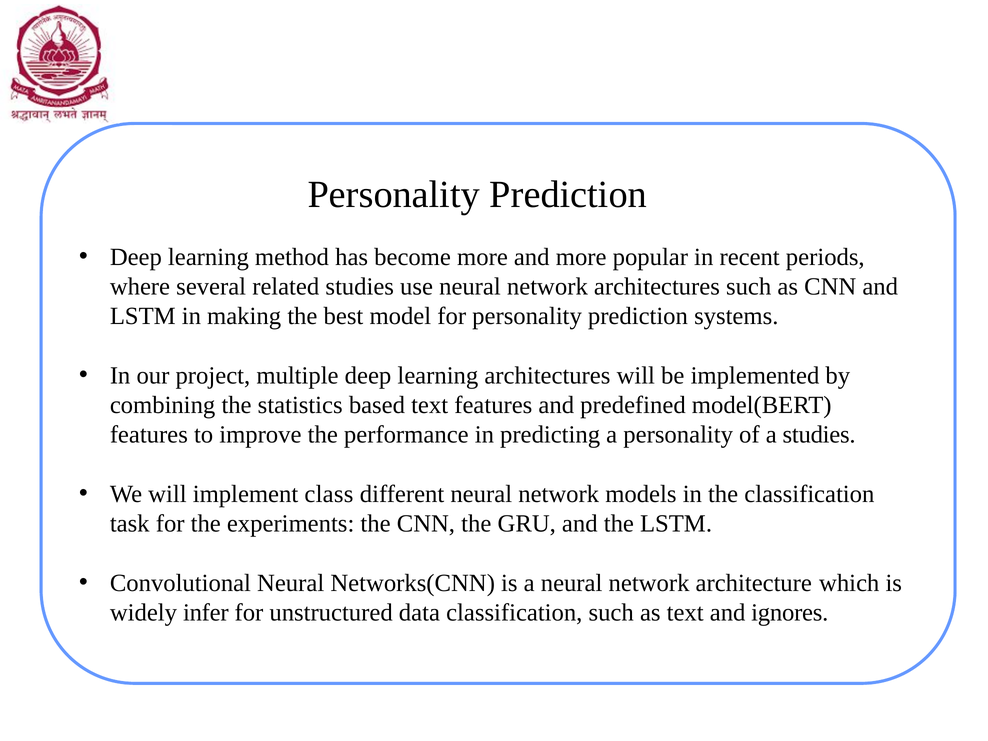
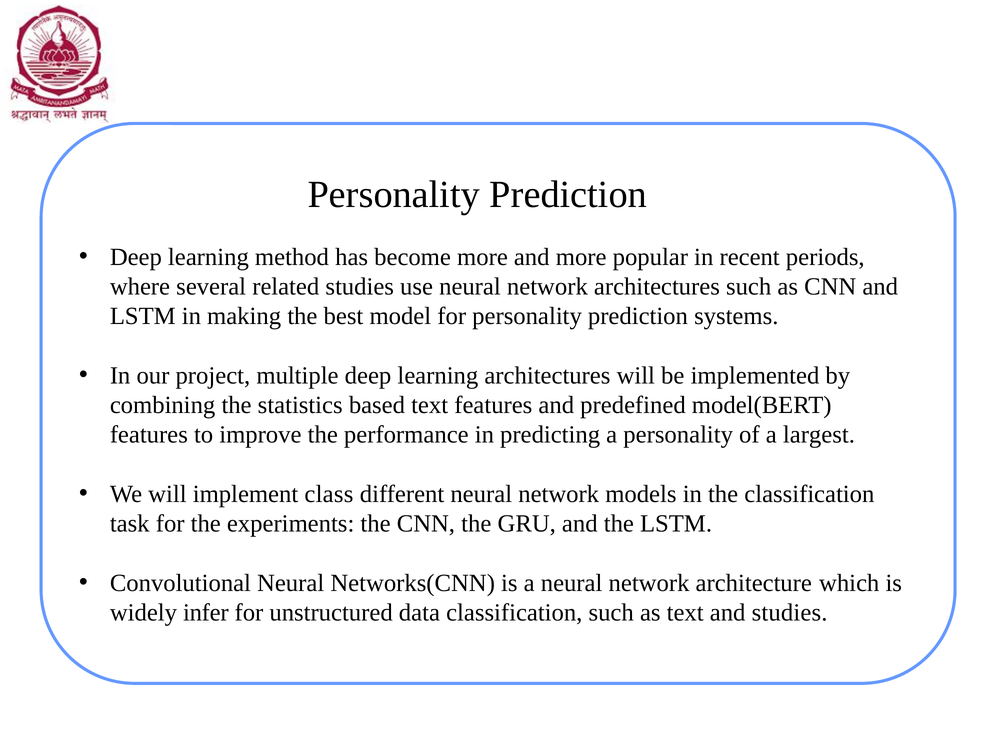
a studies: studies -> largest
and ignores: ignores -> studies
